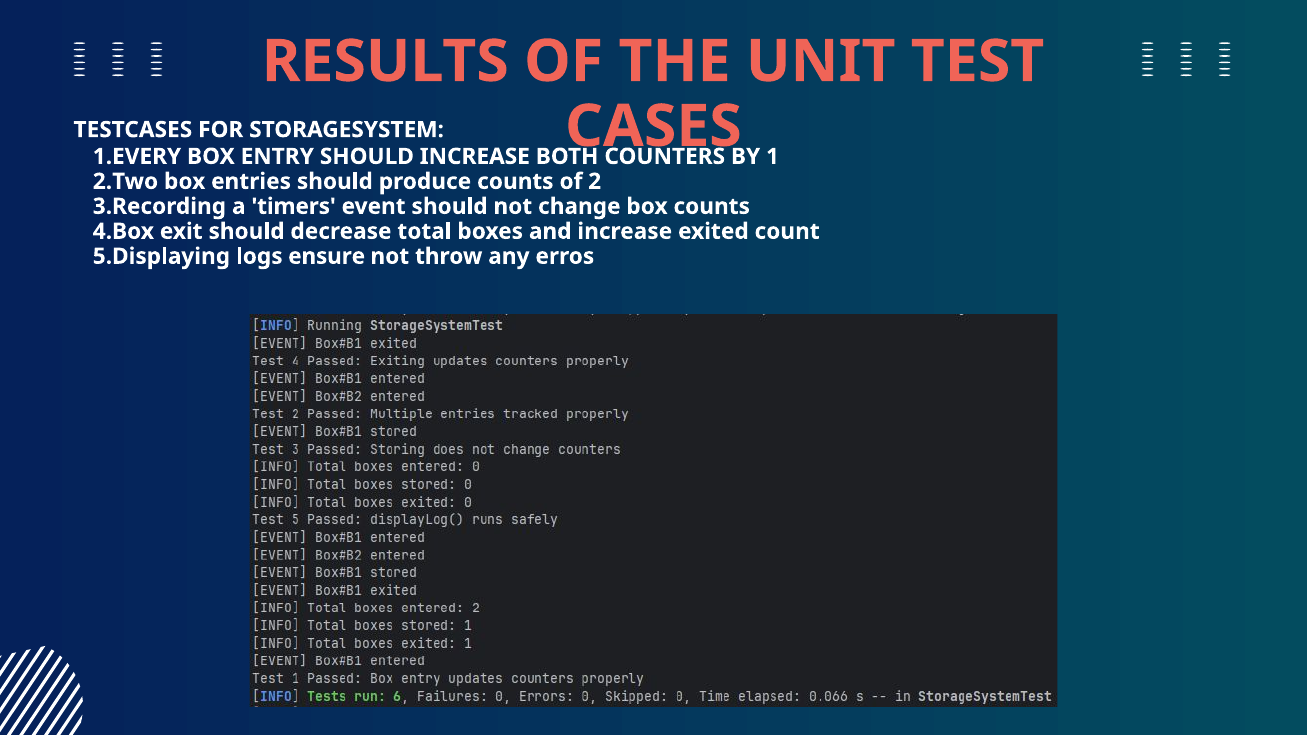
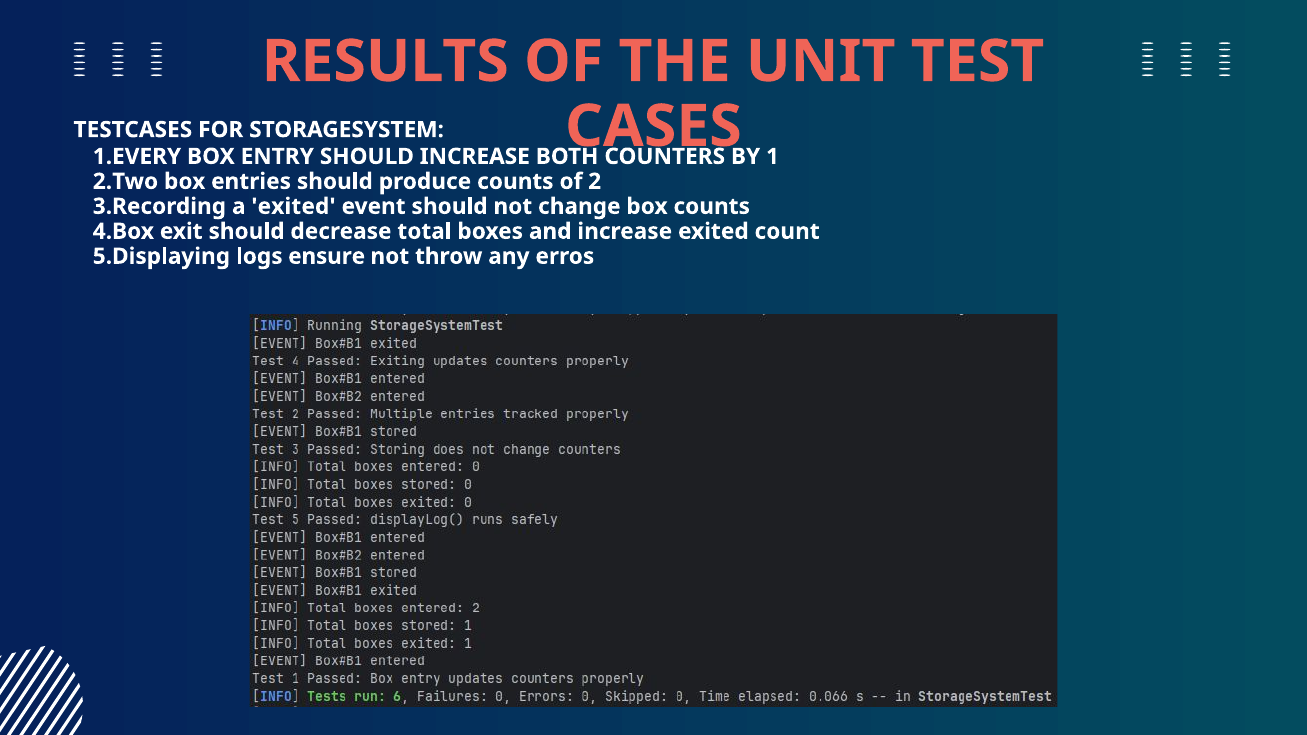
a timers: timers -> exited
